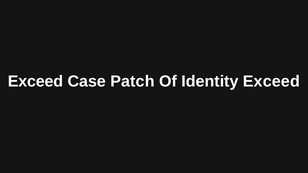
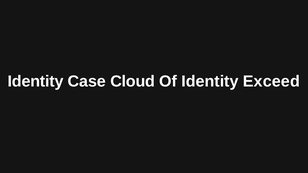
Exceed at (36, 82): Exceed -> Identity
Patch: Patch -> Cloud
